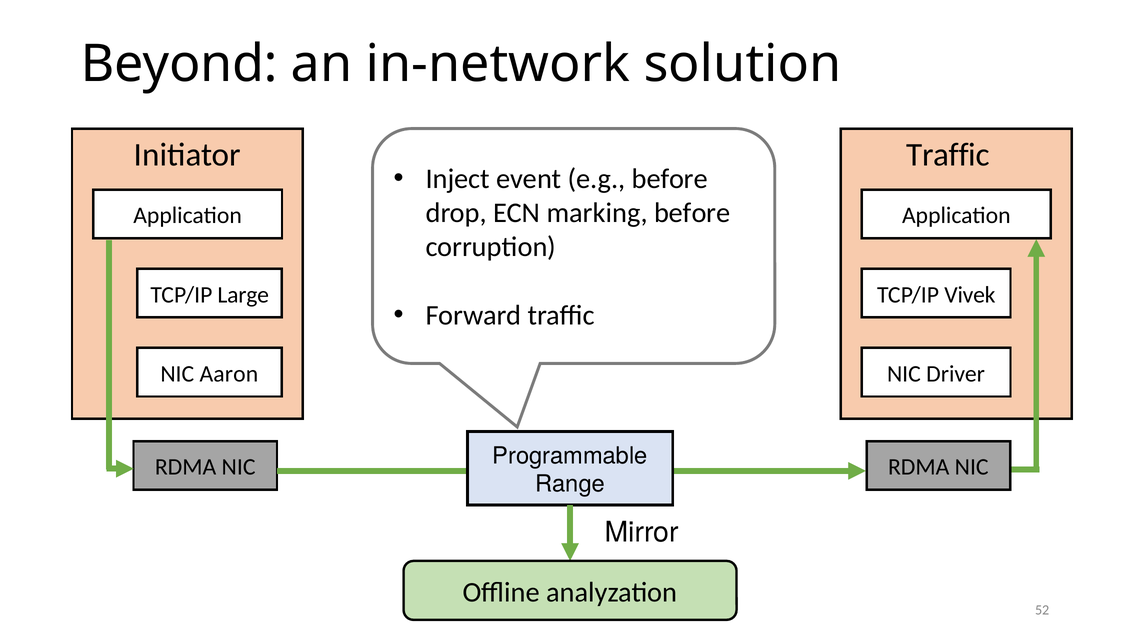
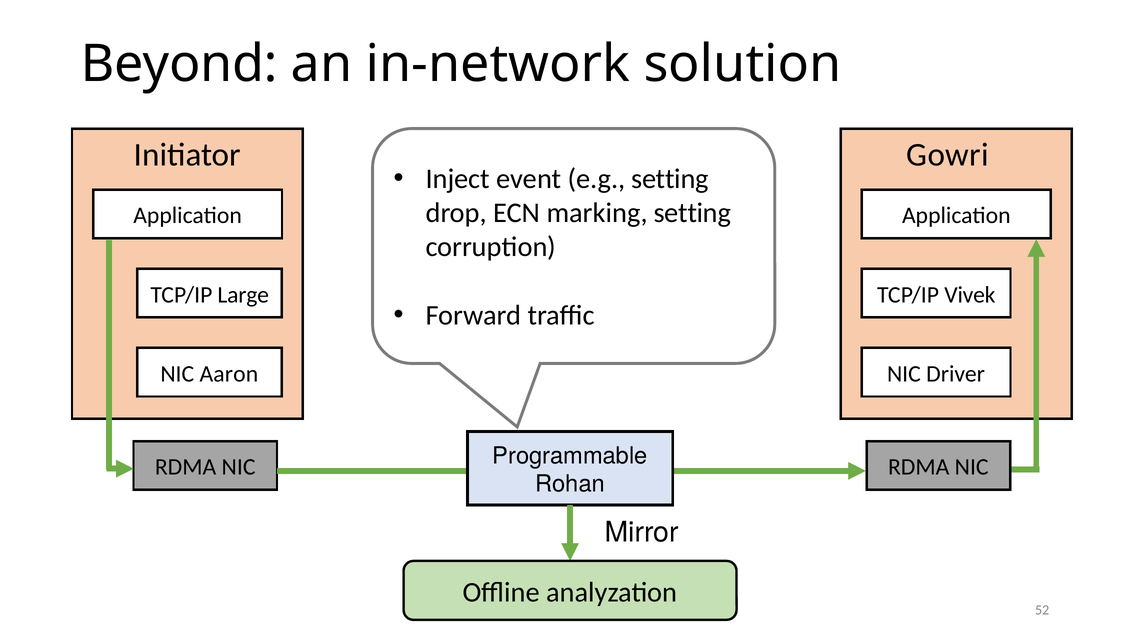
Traffic at (948, 155): Traffic -> Gowri
e.g before: before -> setting
marking before: before -> setting
Range: Range -> Rohan
